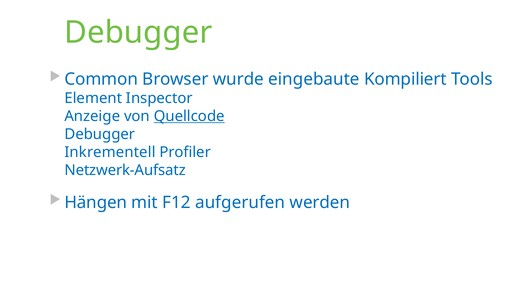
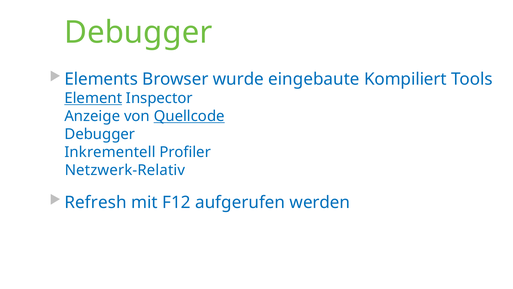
Common: Common -> Elements
Element underline: none -> present
Netzwerk-Aufsatz: Netzwerk-Aufsatz -> Netzwerk-Relativ
Hängen: Hängen -> Refresh
